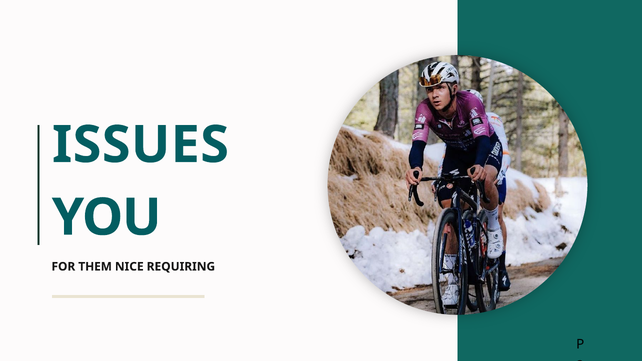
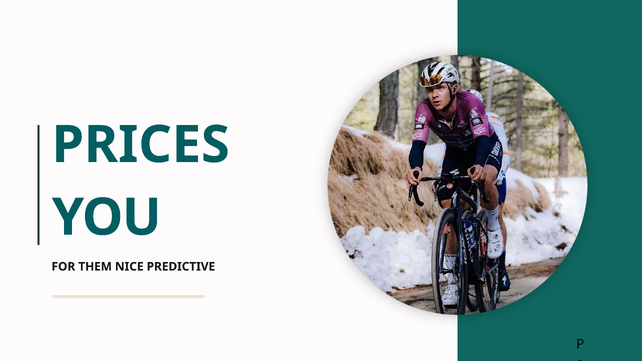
ISSUES: ISSUES -> PRICES
REQUIRING: REQUIRING -> PREDICTIVE
